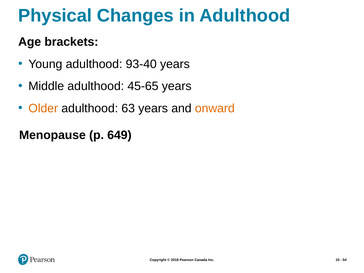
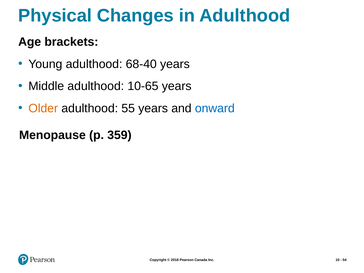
93-40: 93-40 -> 68-40
45-65: 45-65 -> 10-65
63: 63 -> 55
onward colour: orange -> blue
649: 649 -> 359
